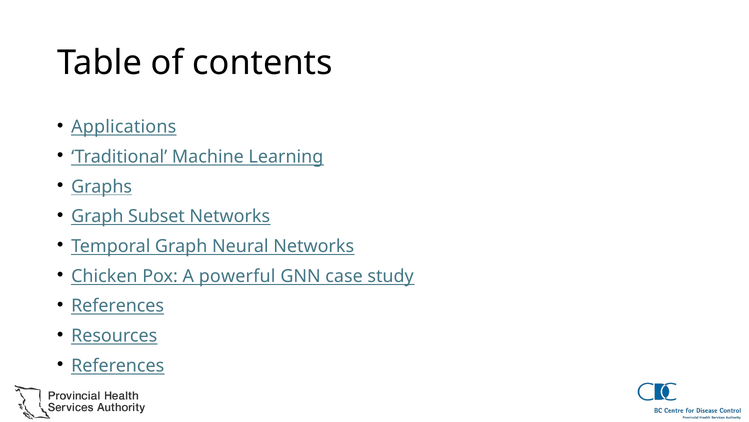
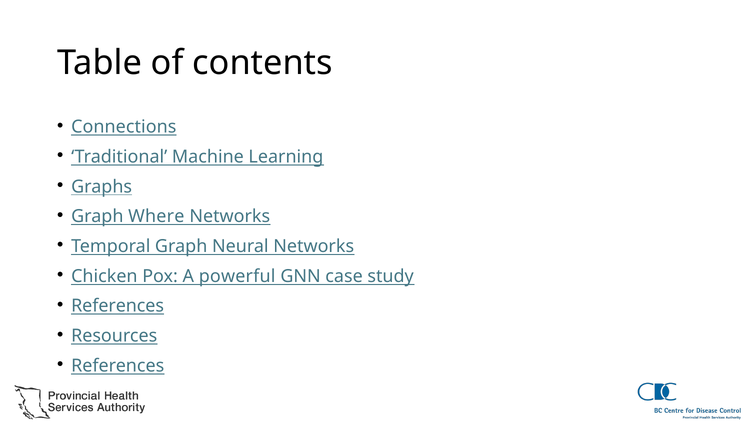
Applications: Applications -> Connections
Subset: Subset -> Where
